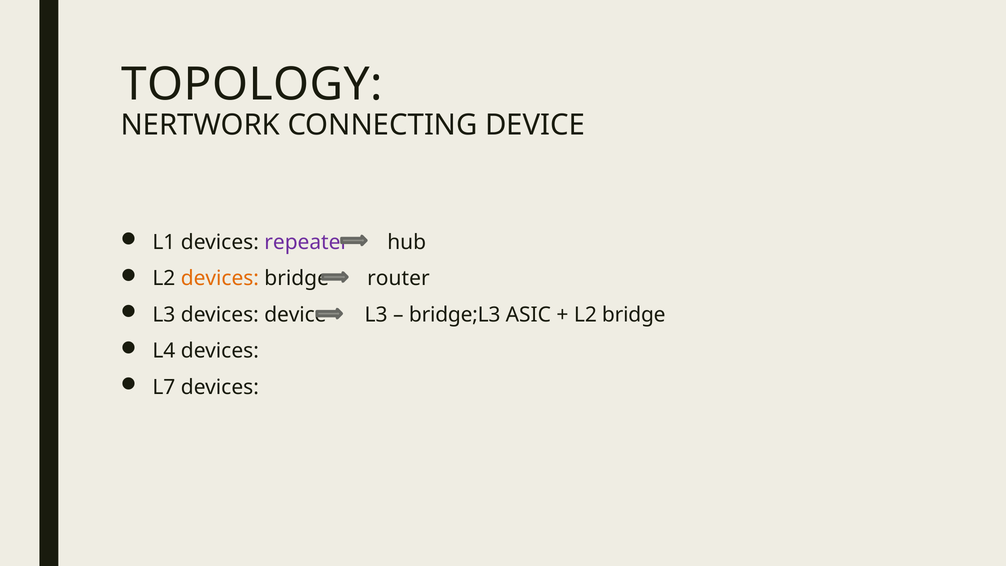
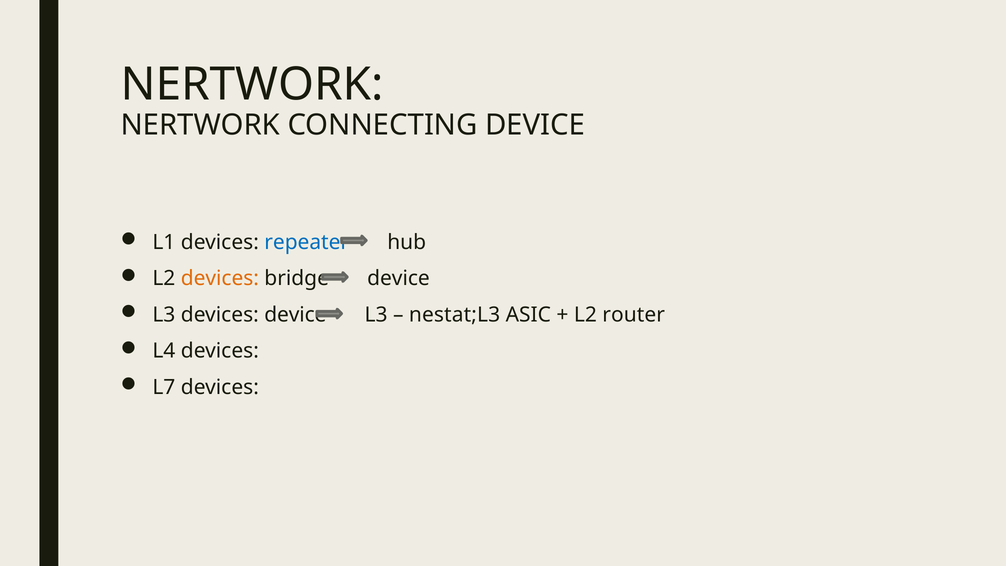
TOPOLOGY at (252, 85): TOPOLOGY -> NERTWORK
repeater colour: purple -> blue
bridge router: router -> device
bridge;L3: bridge;L3 -> nestat;L3
L2 bridge: bridge -> router
